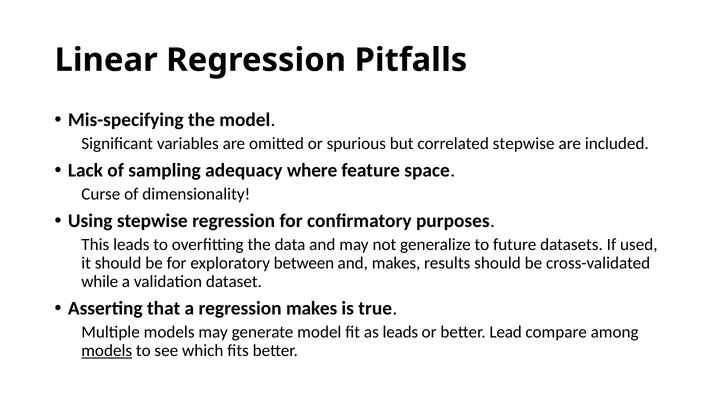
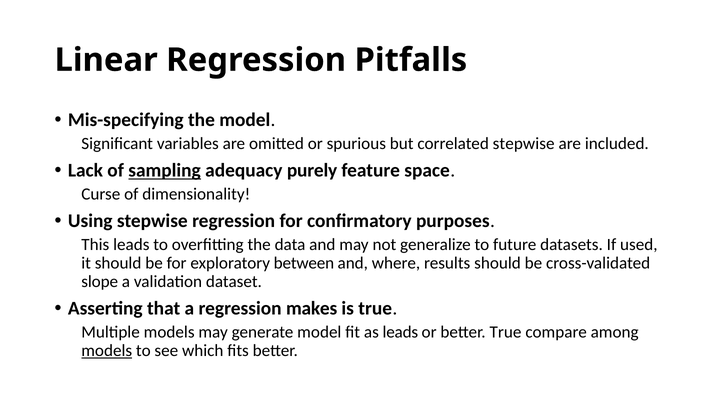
sampling underline: none -> present
where: where -> purely
and makes: makes -> where
while: while -> slope
better Lead: Lead -> True
